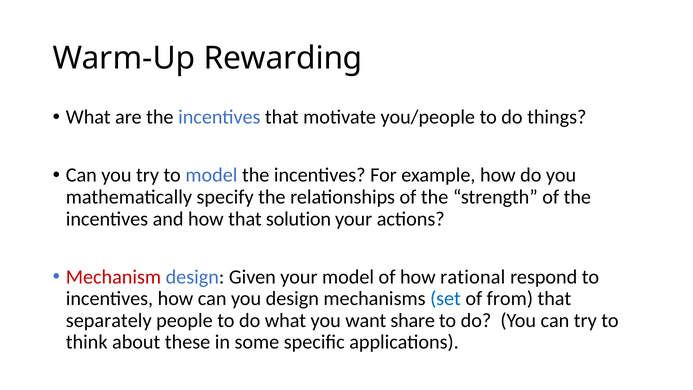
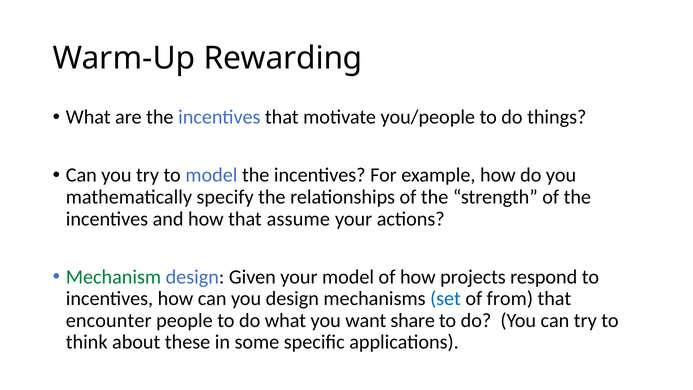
solution: solution -> assume
Mechanism colour: red -> green
rational: rational -> projects
separately: separately -> encounter
